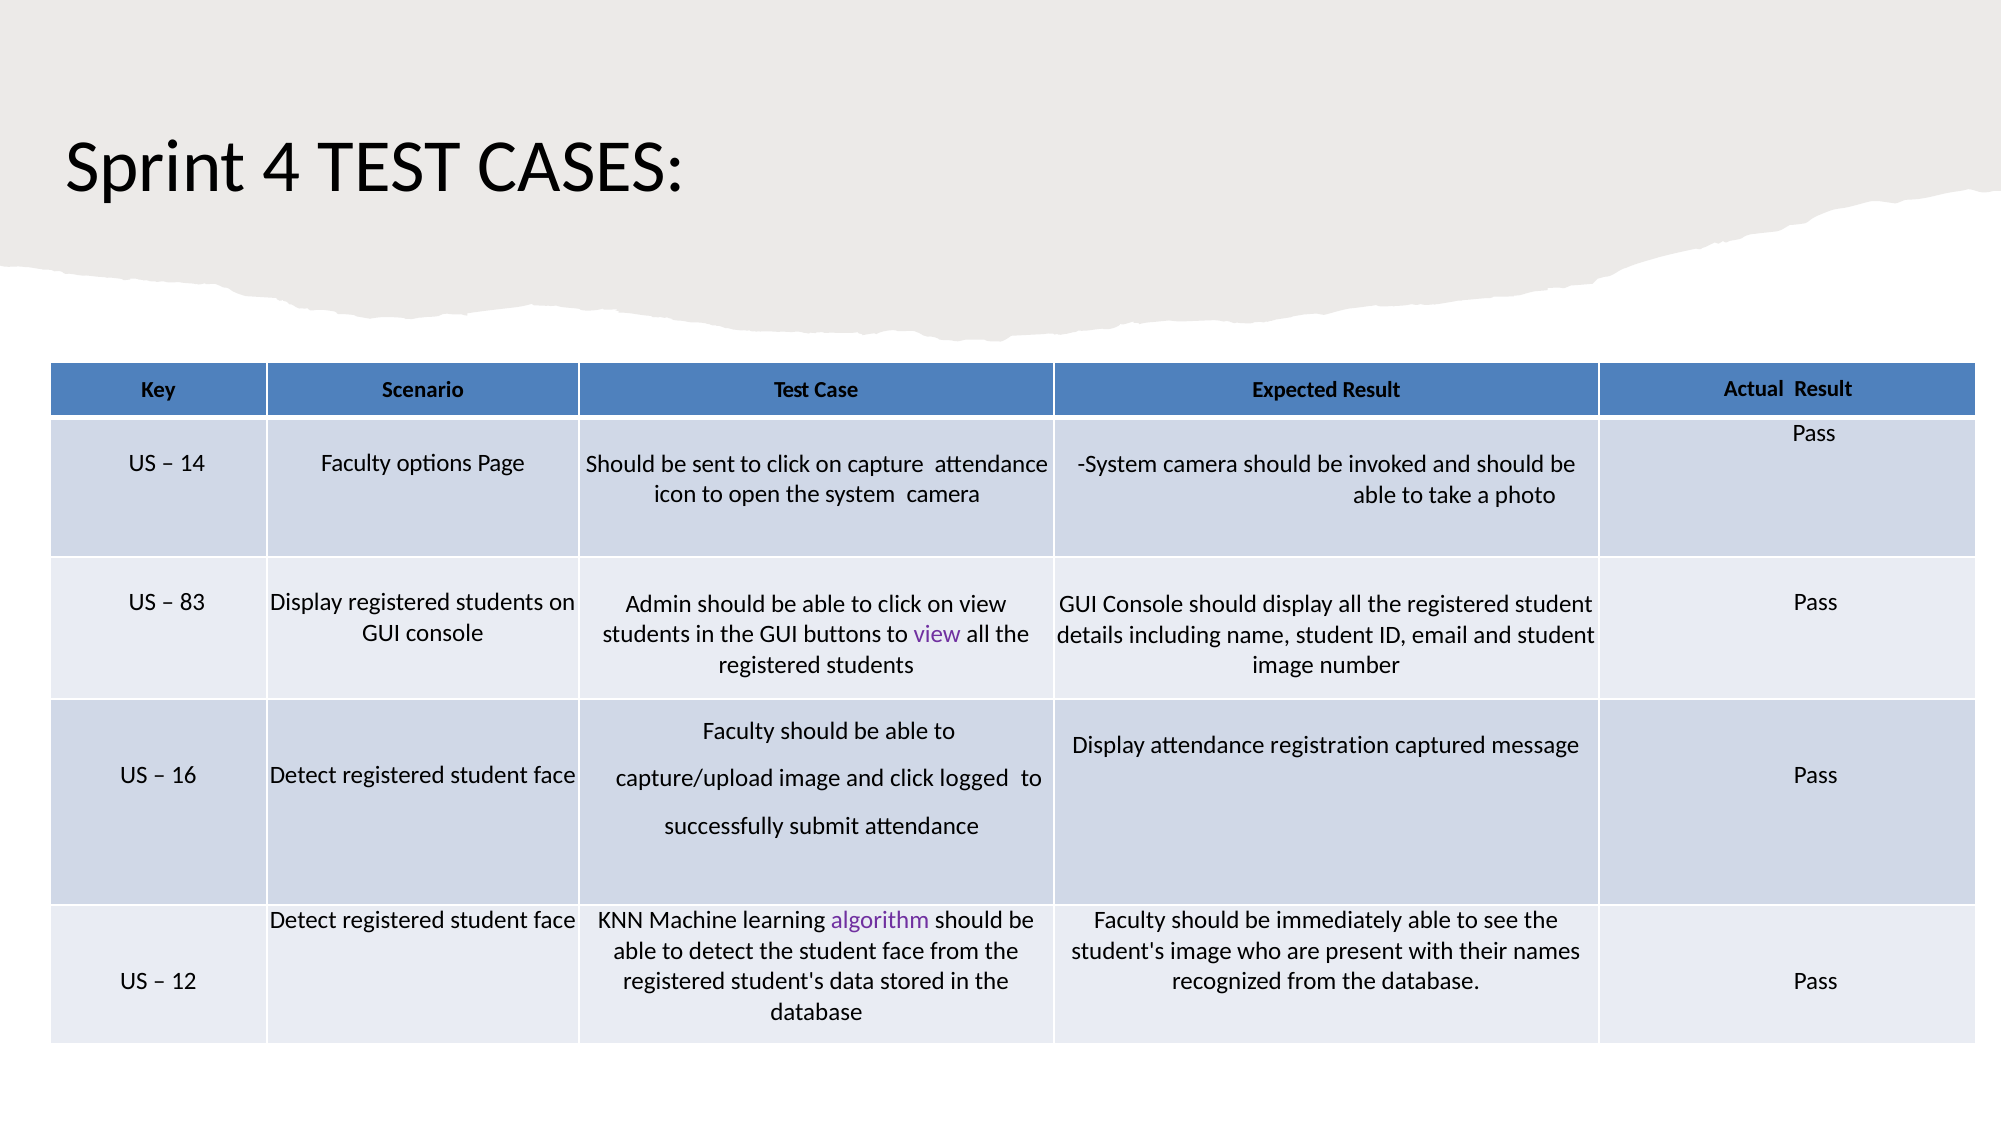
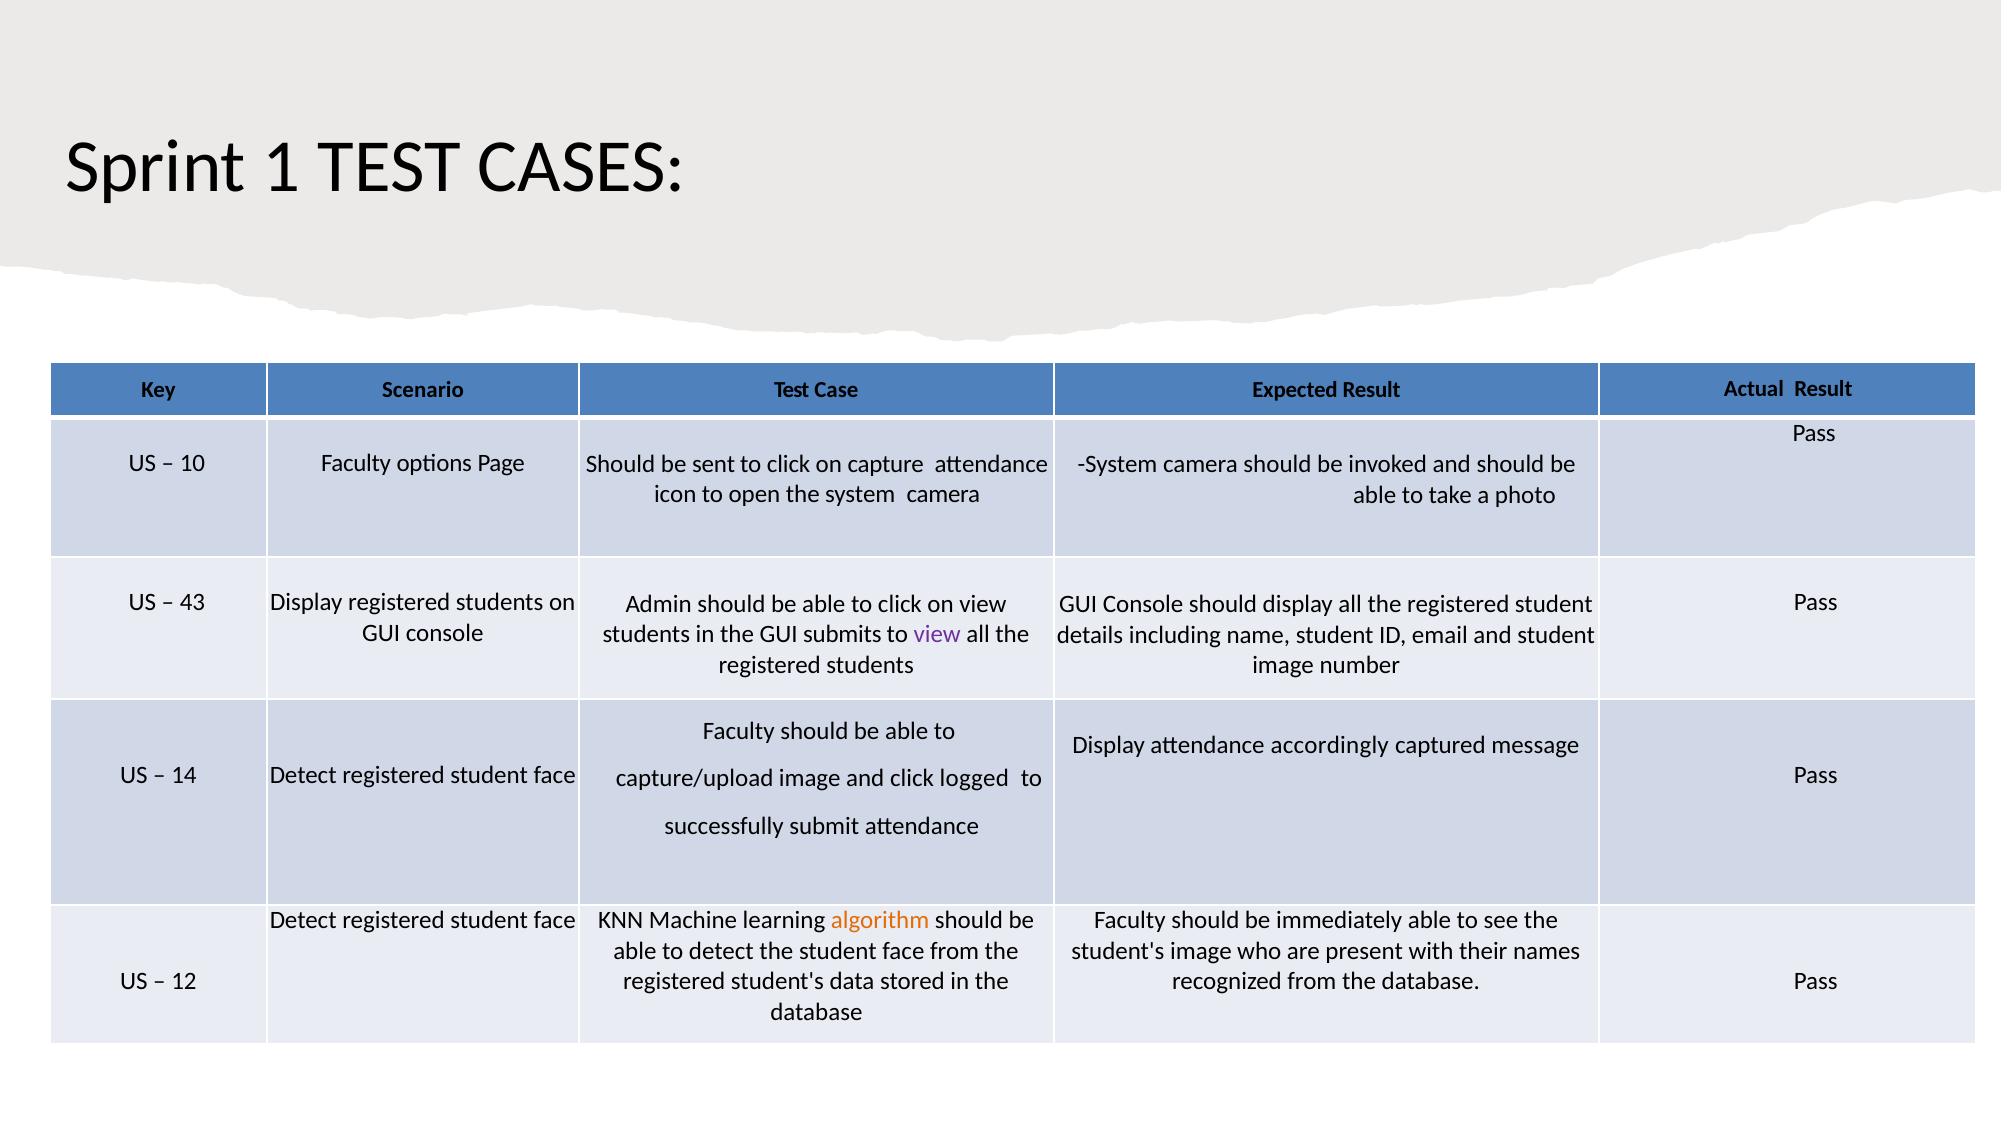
4: 4 -> 1
14: 14 -> 10
83: 83 -> 43
buttons: buttons -> submits
registration: registration -> accordingly
16: 16 -> 14
algorithm colour: purple -> orange
